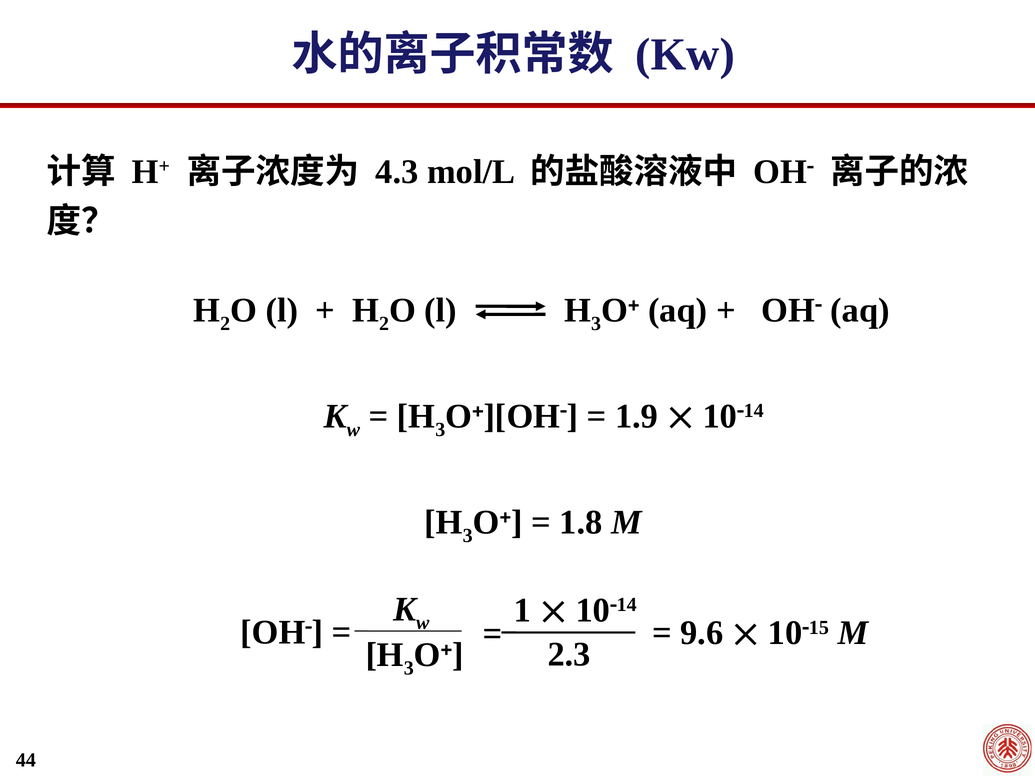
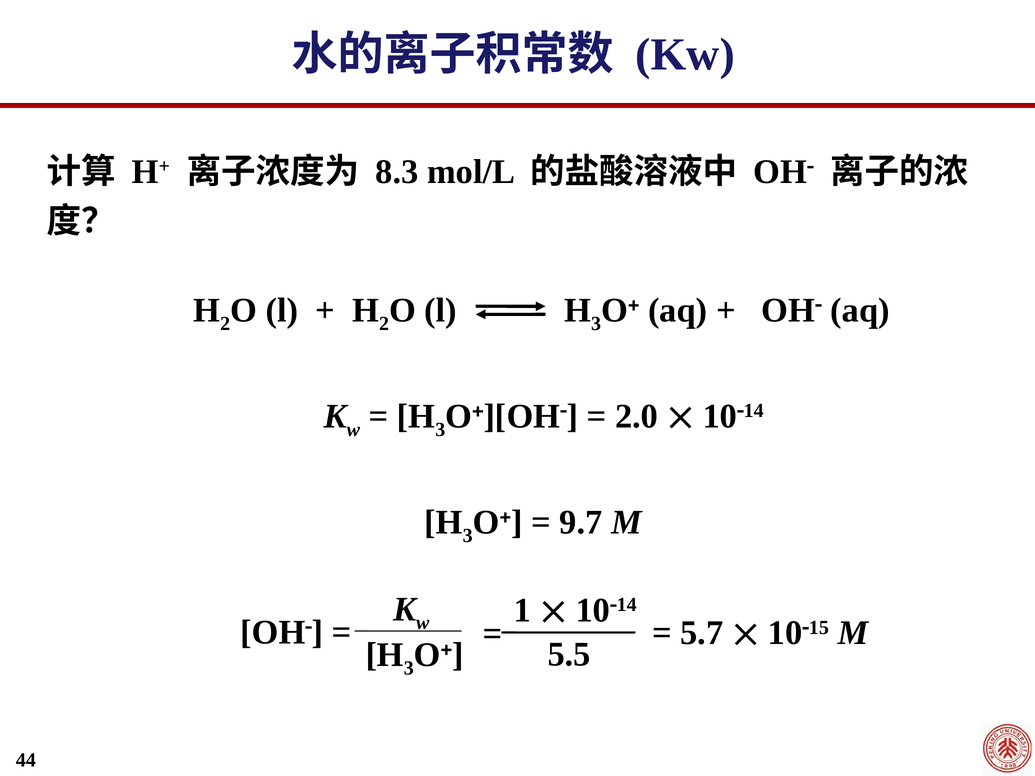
4.3: 4.3 -> 8.3
1.9: 1.9 -> 2.0
1.8: 1.8 -> 9.7
9.6: 9.6 -> 5.7
2.3: 2.3 -> 5.5
